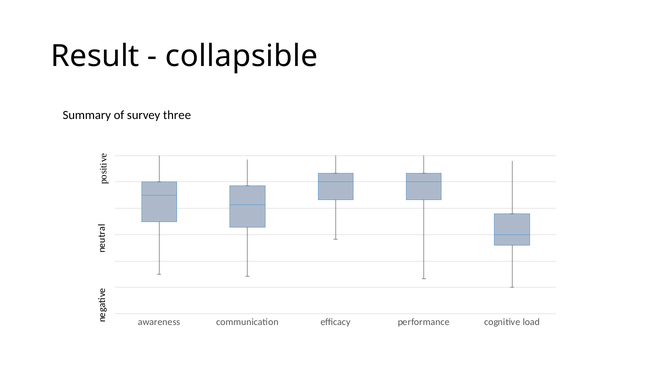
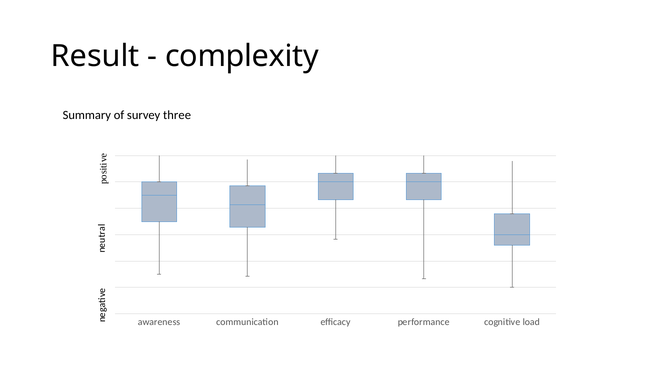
collapsible: collapsible -> complexity
